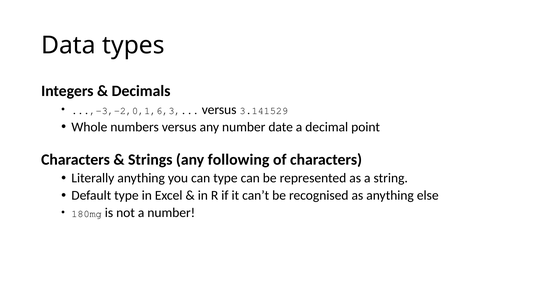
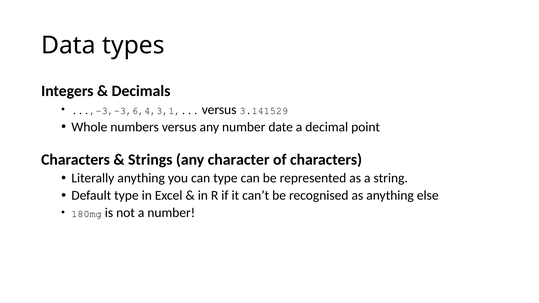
...,-3,-2,0,1,6,3: ...,-3,-2,0,1,6,3 -> ...,-3,-3,6,4,3,1
following: following -> character
